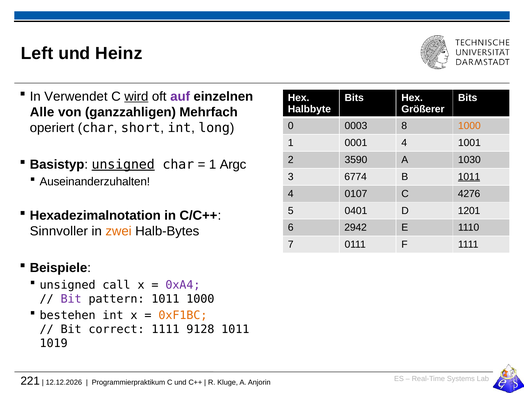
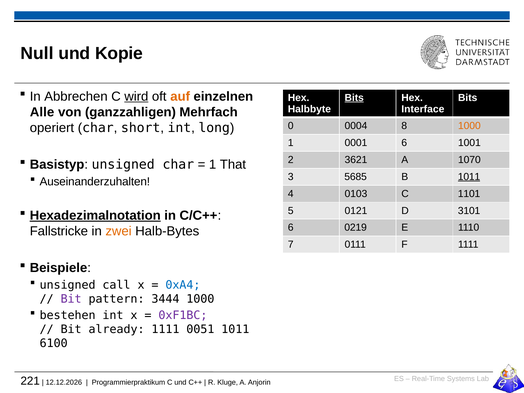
Left: Left -> Null
Heinz: Heinz -> Kopie
Verwendet: Verwendet -> Abbrechen
auf colour: purple -> orange
Bits at (354, 98) underline: none -> present
Größerer: Größerer -> Interface
0003: 0003 -> 0004
0001 4: 4 -> 6
3590: 3590 -> 3621
1030: 1030 -> 1070
unsigned at (123, 165) underline: present -> none
Argc: Argc -> That
6774: 6774 -> 5685
0107: 0107 -> 0103
4276: 4276 -> 1101
0401: 0401 -> 0121
1201: 1201 -> 3101
Hexadezimalnotation underline: none -> present
2942: 2942 -> 0219
Sinnvoller: Sinnvoller -> Fallstricke
0xA4 colour: purple -> blue
pattern 1011: 1011 -> 3444
0xF1BC colour: orange -> purple
correct: correct -> already
9128: 9128 -> 0051
1019: 1019 -> 6100
